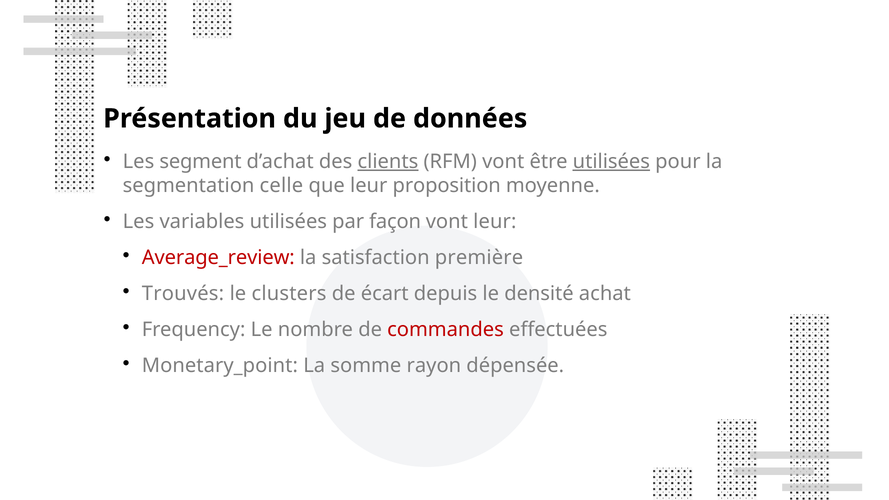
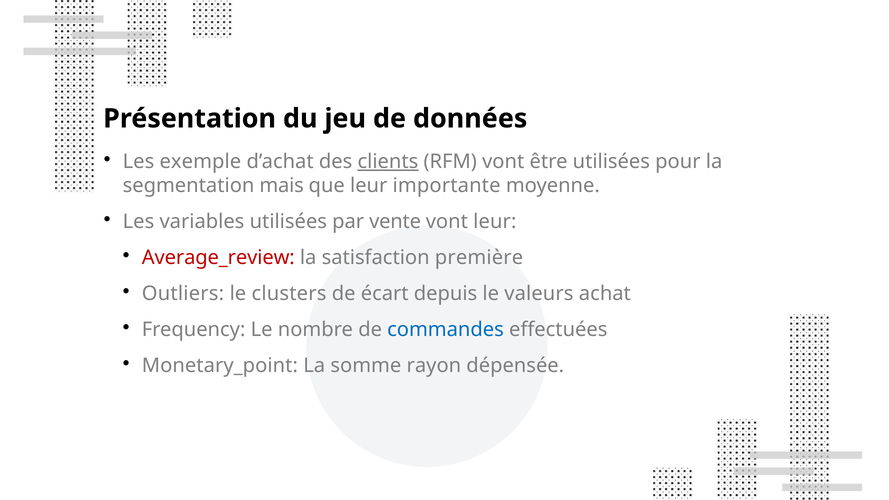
segment: segment -> exemple
utilisées at (611, 162) underline: present -> none
celle: celle -> mais
proposition: proposition -> importante
façon: façon -> vente
Trouvés: Trouvés -> Outliers
densité: densité -> valeurs
commandes colour: red -> blue
